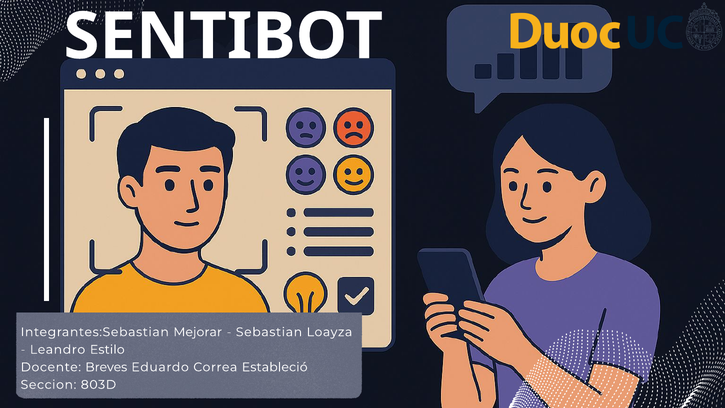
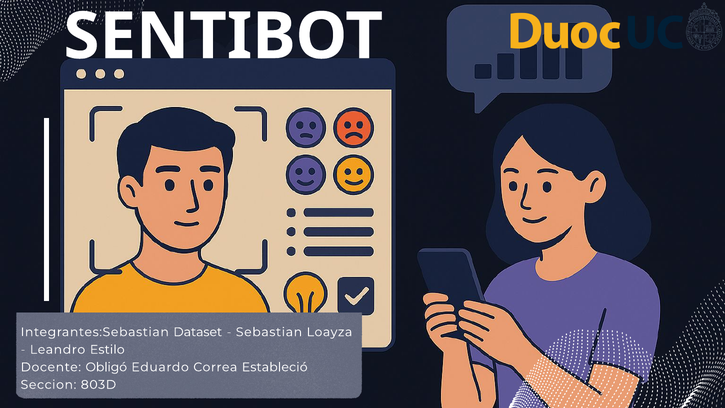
Mejorar: Mejorar -> Dataset
Breves: Breves -> Obligó
